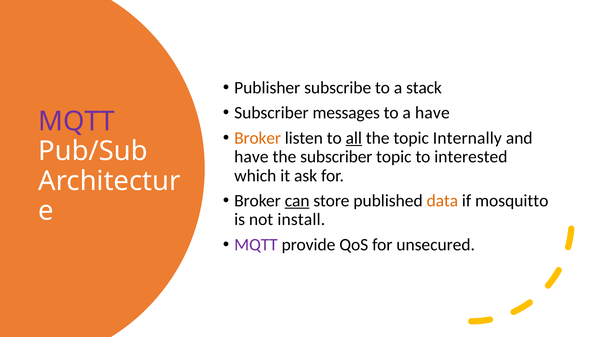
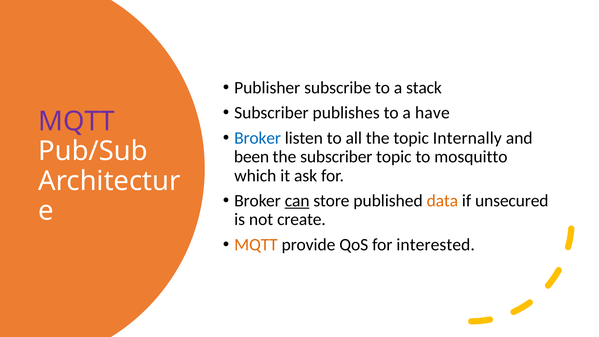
messages: messages -> publishes
Broker at (258, 138) colour: orange -> blue
all underline: present -> none
have at (251, 157): have -> been
interested: interested -> mosquitto
mosquitto: mosquitto -> unsecured
install: install -> create
MQTT at (256, 245) colour: purple -> orange
unsecured: unsecured -> interested
